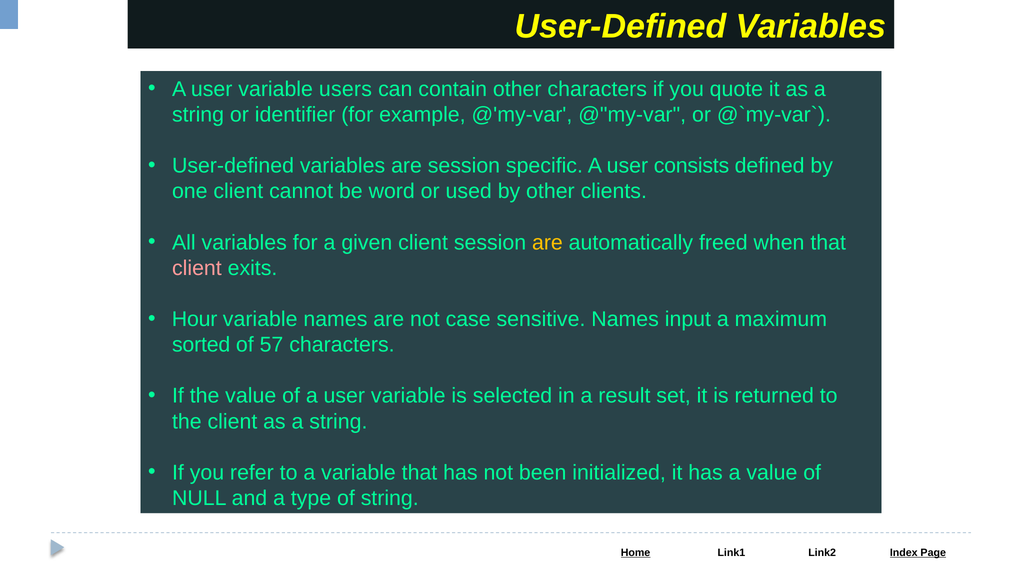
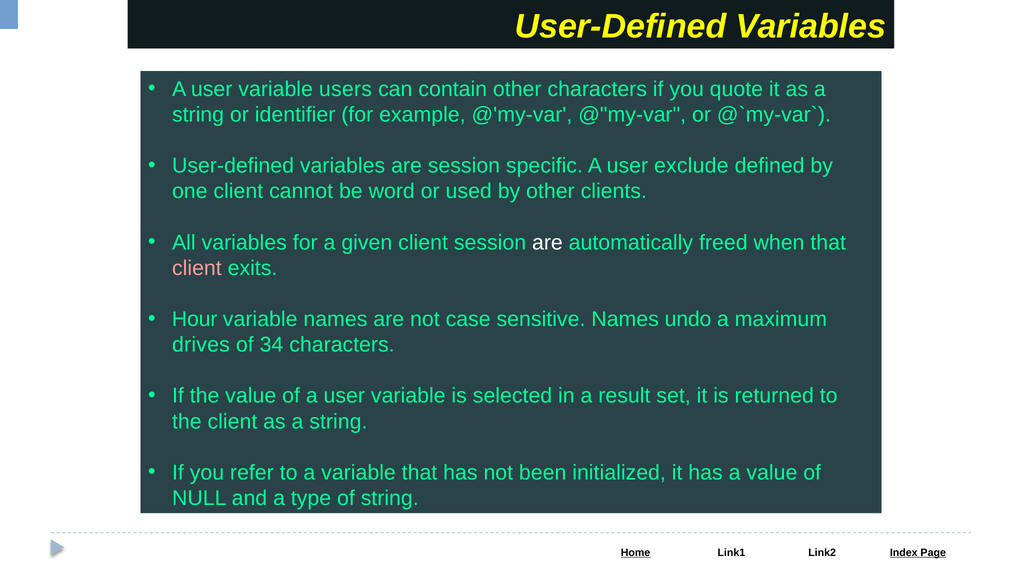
consists: consists -> exclude
are at (547, 242) colour: yellow -> white
input: input -> undo
sorted: sorted -> drives
57: 57 -> 34
